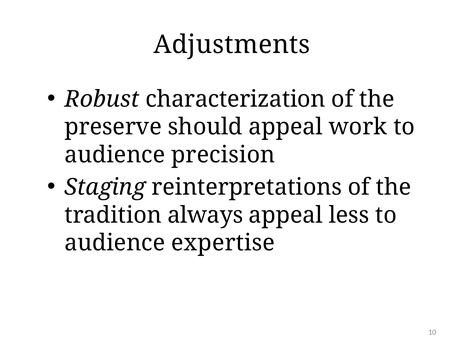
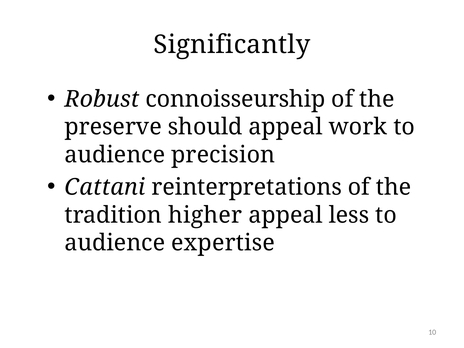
Adjustments: Adjustments -> Significantly
characterization: characterization -> connoisseurship
Staging: Staging -> Cattani
always: always -> higher
